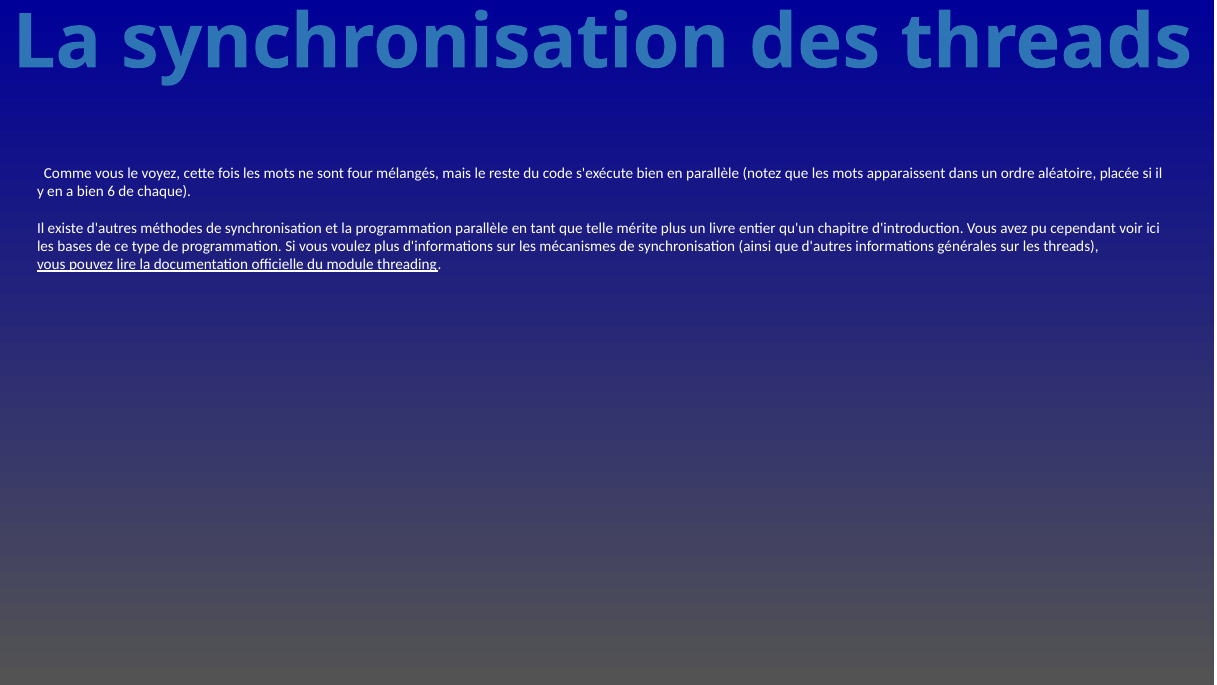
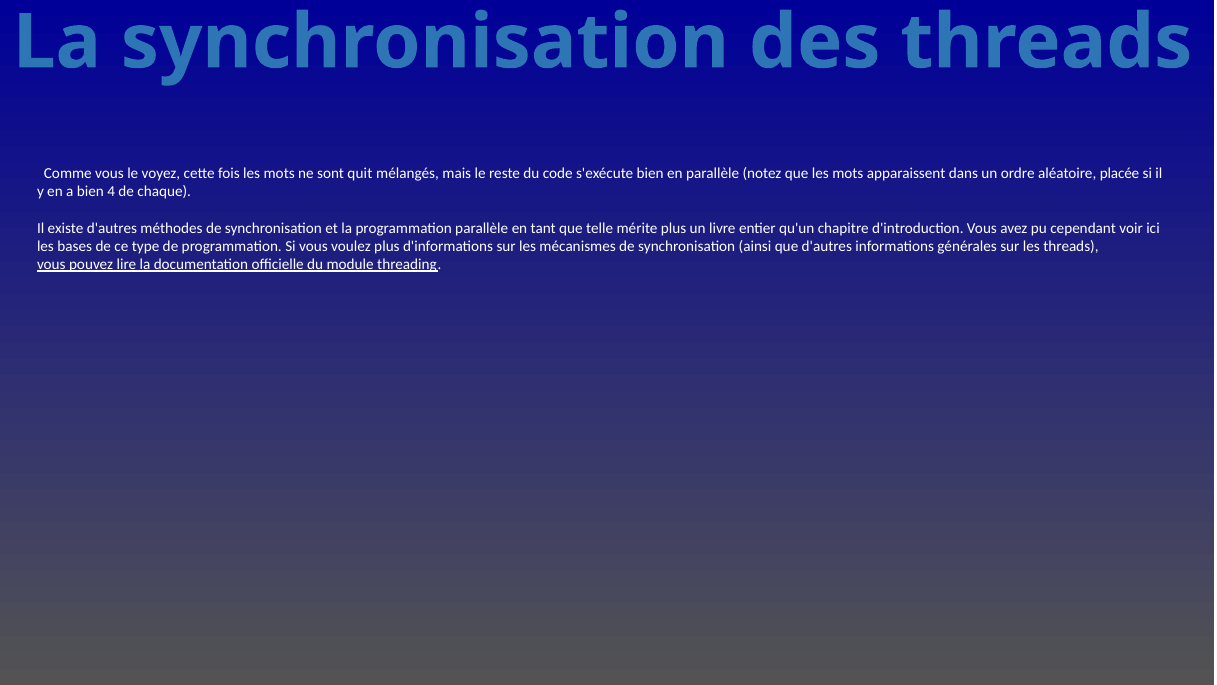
four: four -> quit
6: 6 -> 4
